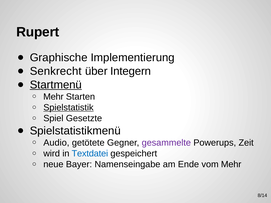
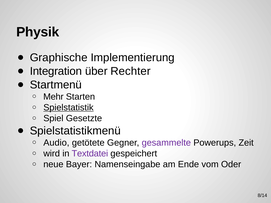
Rupert: Rupert -> Physik
Senkrecht: Senkrecht -> Integration
Integern: Integern -> Rechter
Startmenü underline: present -> none
Textdatei colour: blue -> purple
vom Mehr: Mehr -> Oder
